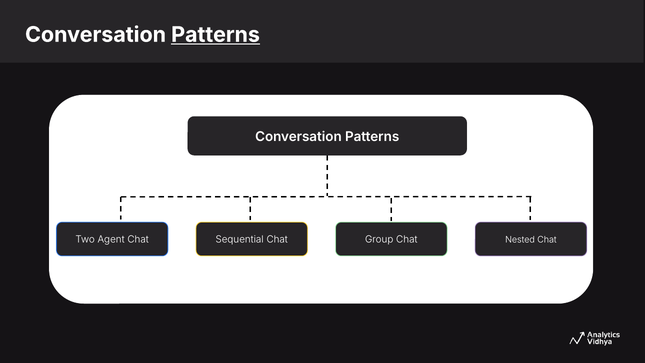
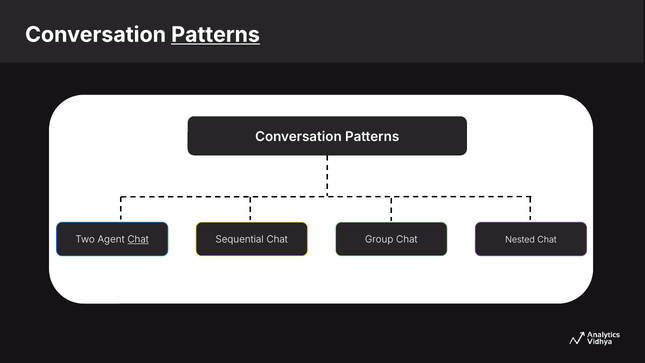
Chat at (138, 240) underline: none -> present
